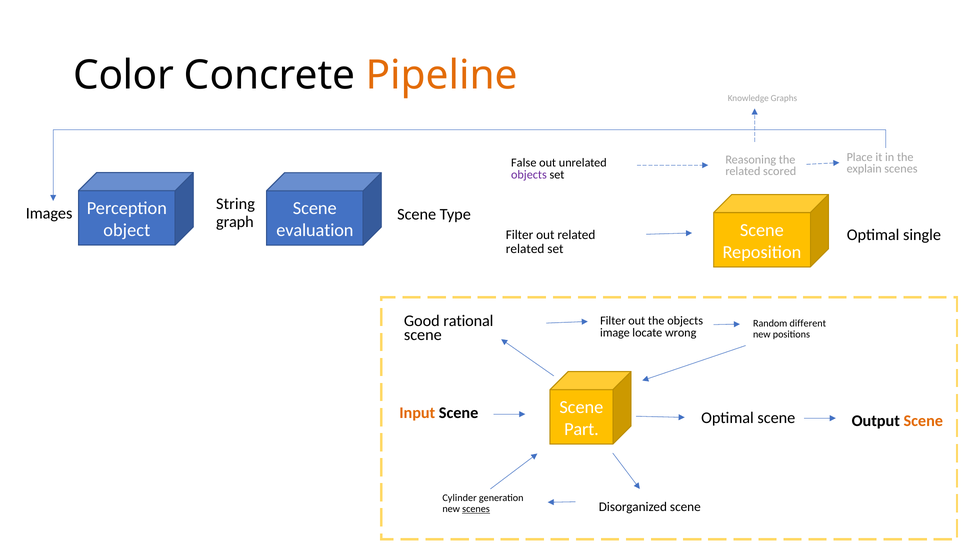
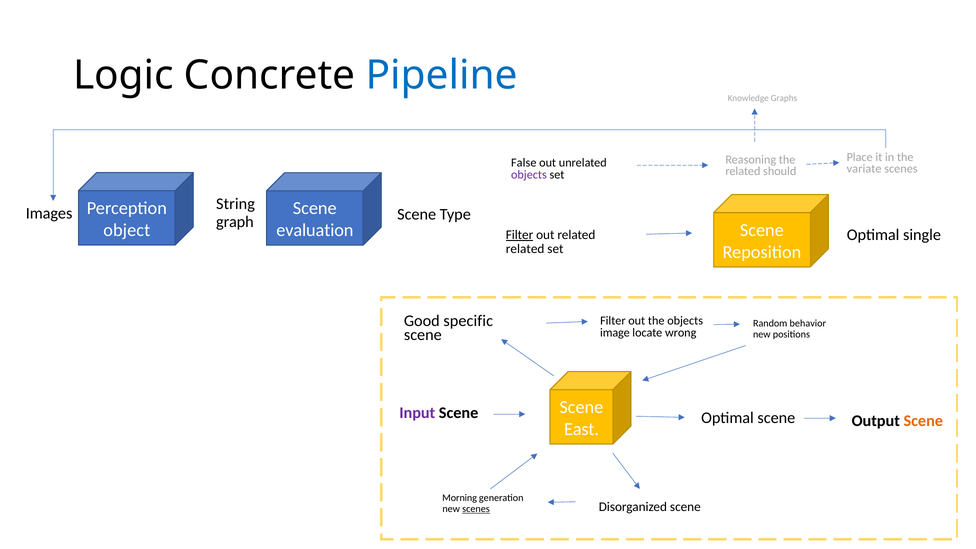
Color: Color -> Logic
Pipeline colour: orange -> blue
explain: explain -> variate
scored: scored -> should
Filter at (520, 235) underline: none -> present
rational: rational -> specific
different: different -> behavior
Input colour: orange -> purple
Part: Part -> East
Cylinder: Cylinder -> Morning
